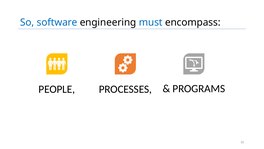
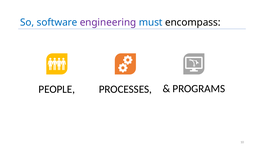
engineering colour: black -> purple
